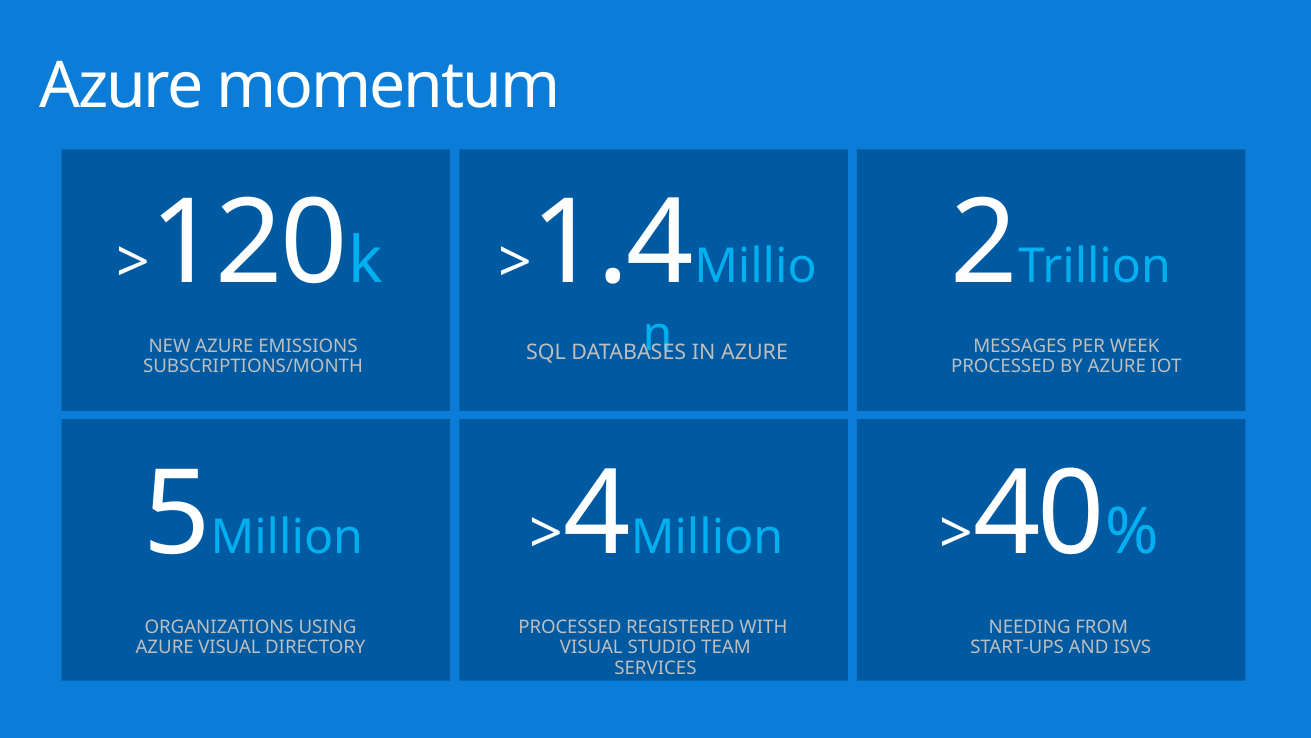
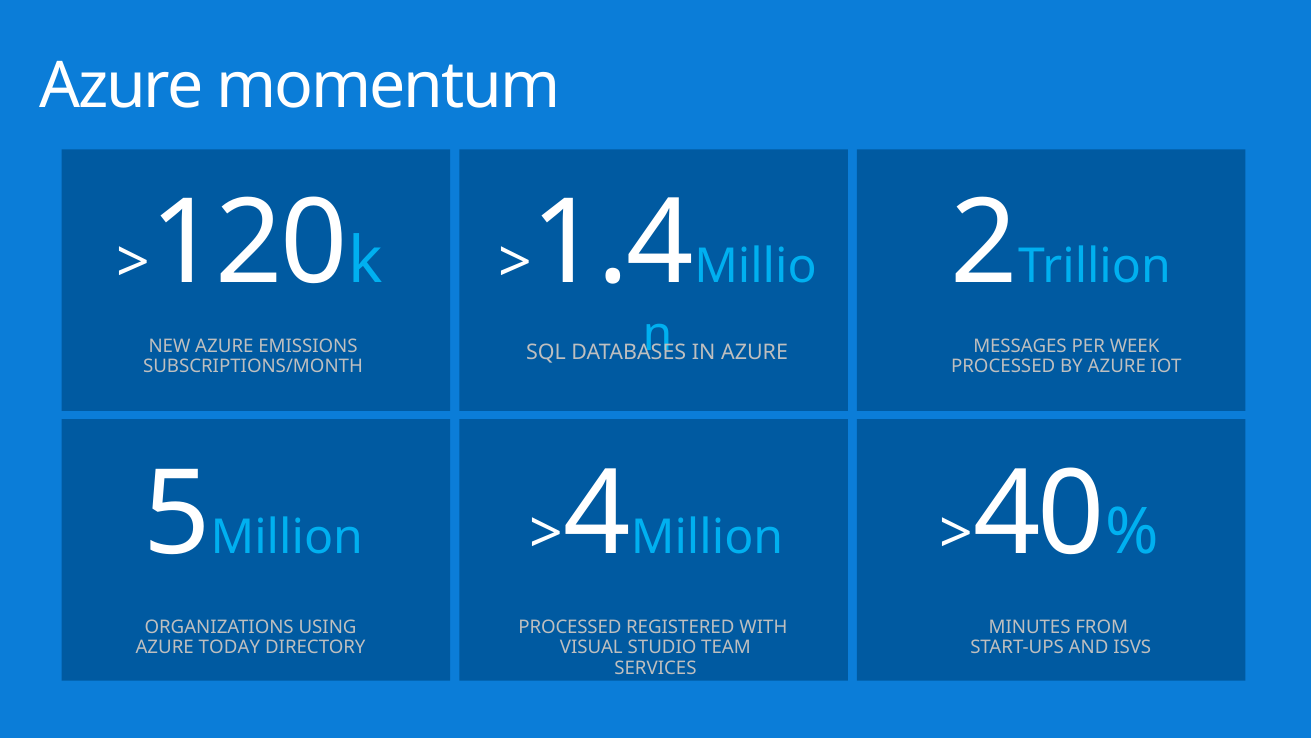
NEEDING: NEEDING -> MINUTES
AZURE VISUAL: VISUAL -> TODAY
